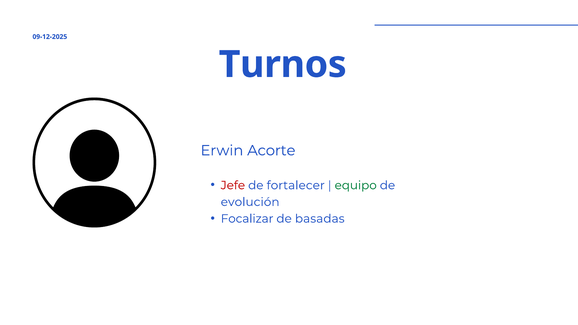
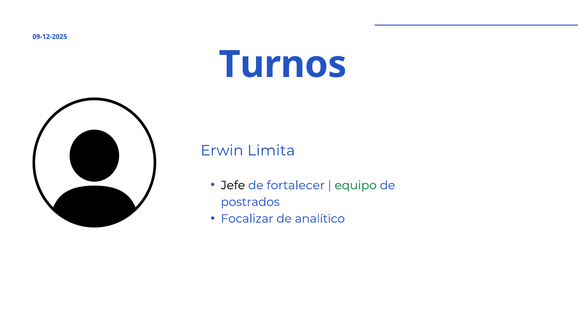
Acorte: Acorte -> Limita
Jefe colour: red -> black
evolución: evolución -> postrados
basadas: basadas -> analítico
